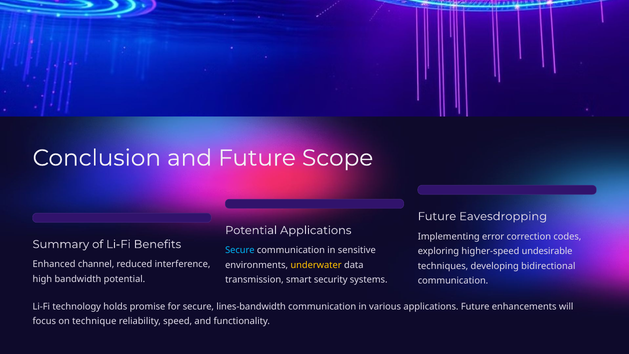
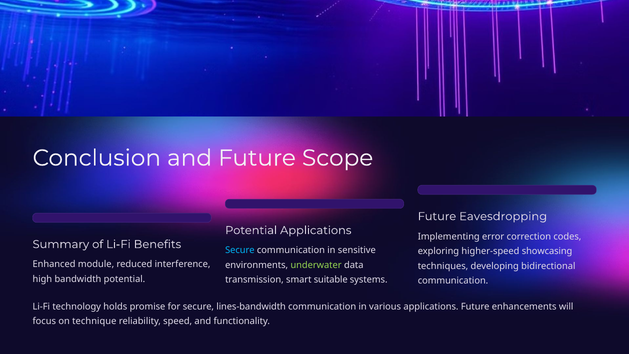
undesirable: undesirable -> showcasing
channel: channel -> module
underwater colour: yellow -> light green
security: security -> suitable
